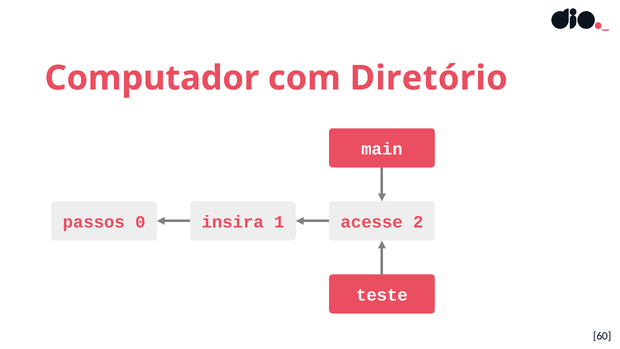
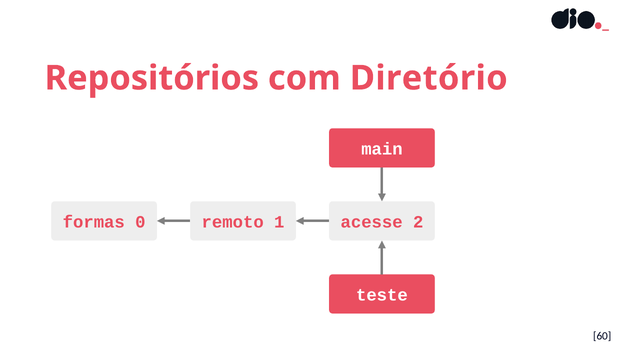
Computador: Computador -> Repositórios
passos: passos -> formas
insira: insira -> remoto
